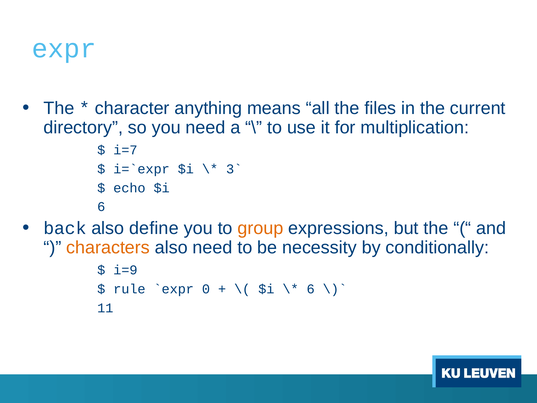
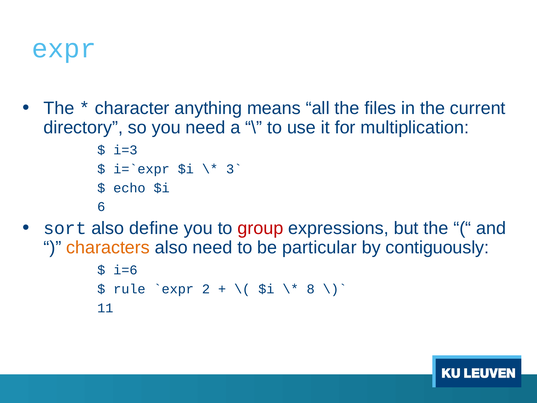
i=7: i=7 -> i=3
back: back -> sort
group colour: orange -> red
necessity: necessity -> particular
conditionally: conditionally -> contiguously
i=9: i=9 -> i=6
0: 0 -> 2
6 at (311, 289): 6 -> 8
